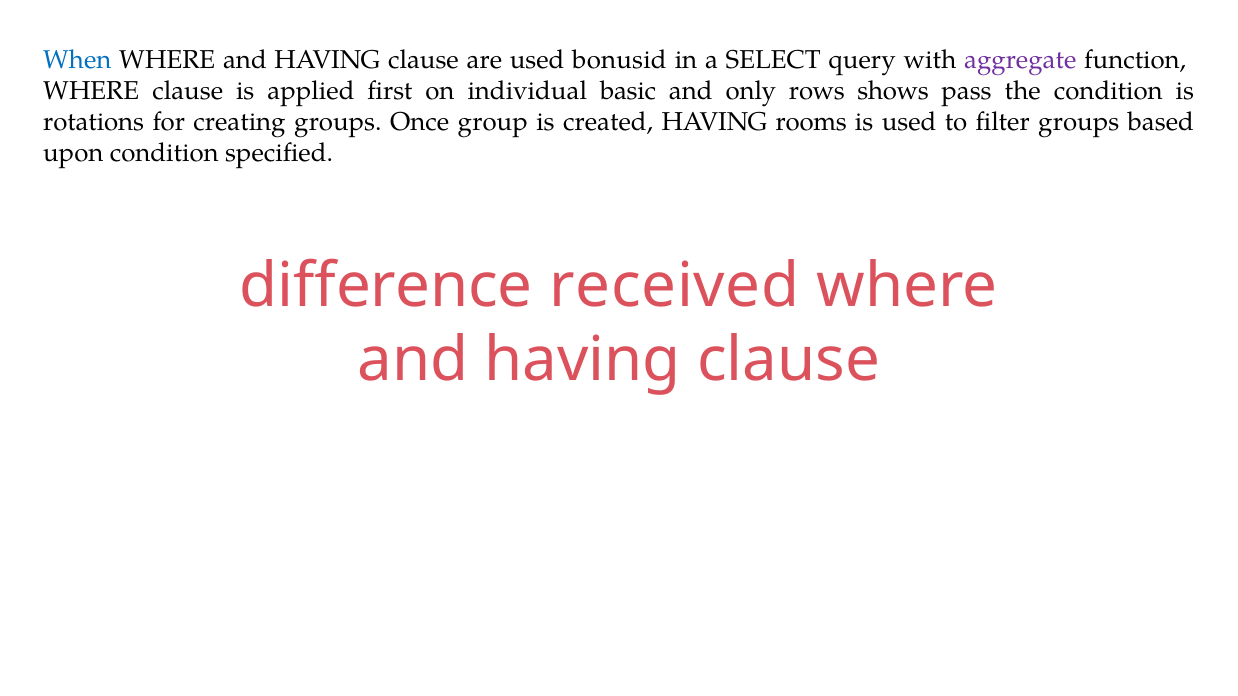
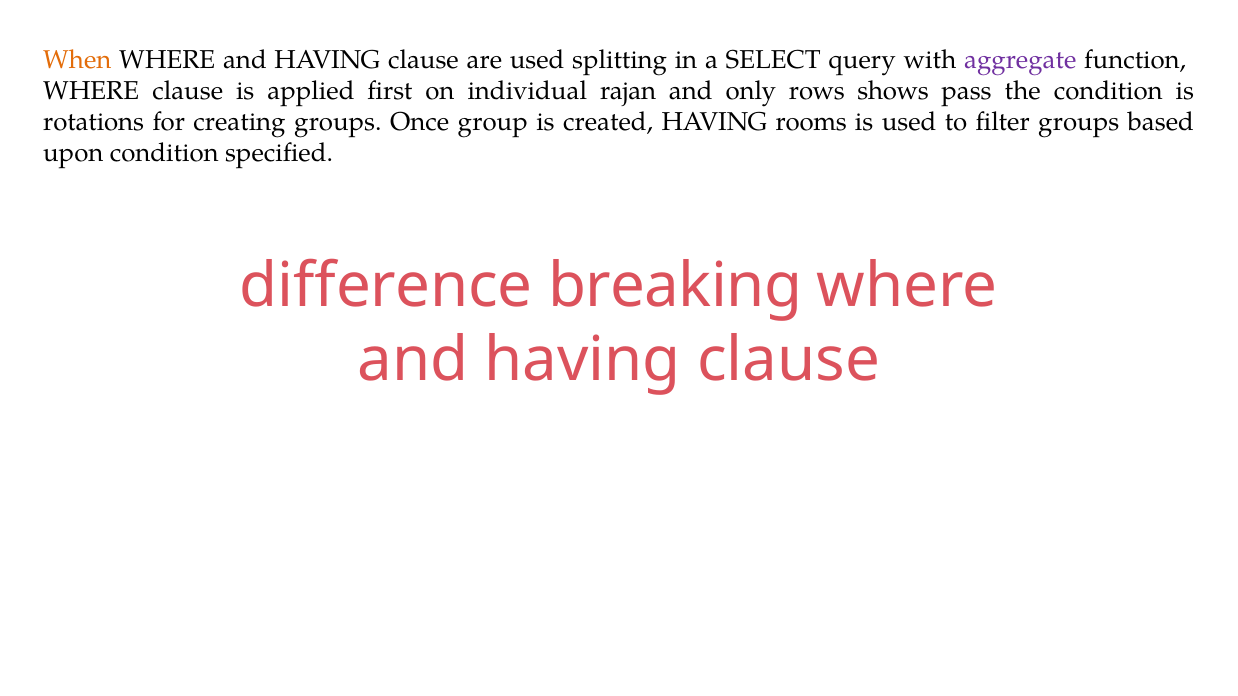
When colour: blue -> orange
bonusid: bonusid -> splitting
basic: basic -> rajan
received: received -> breaking
